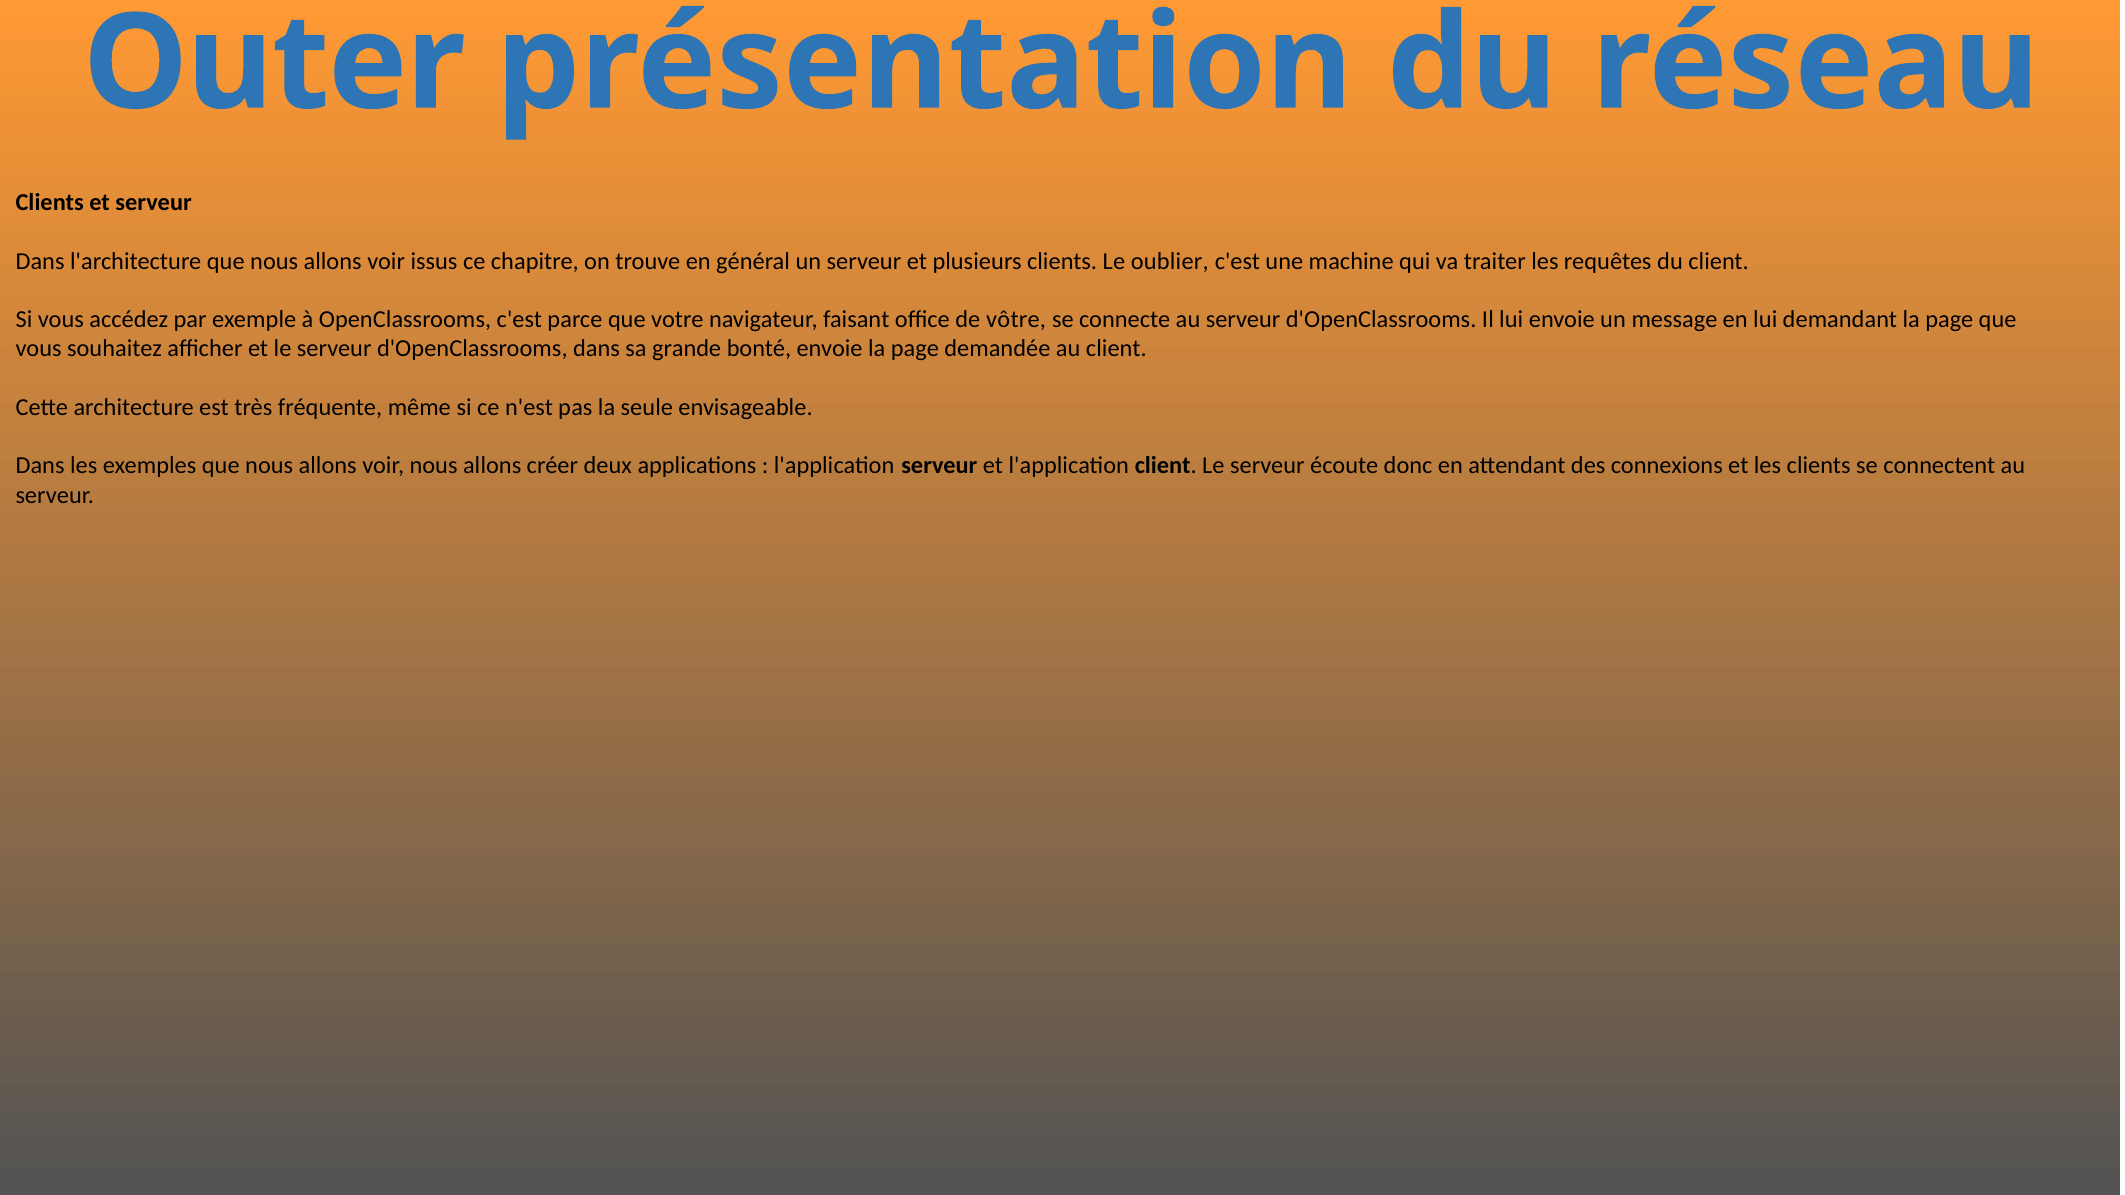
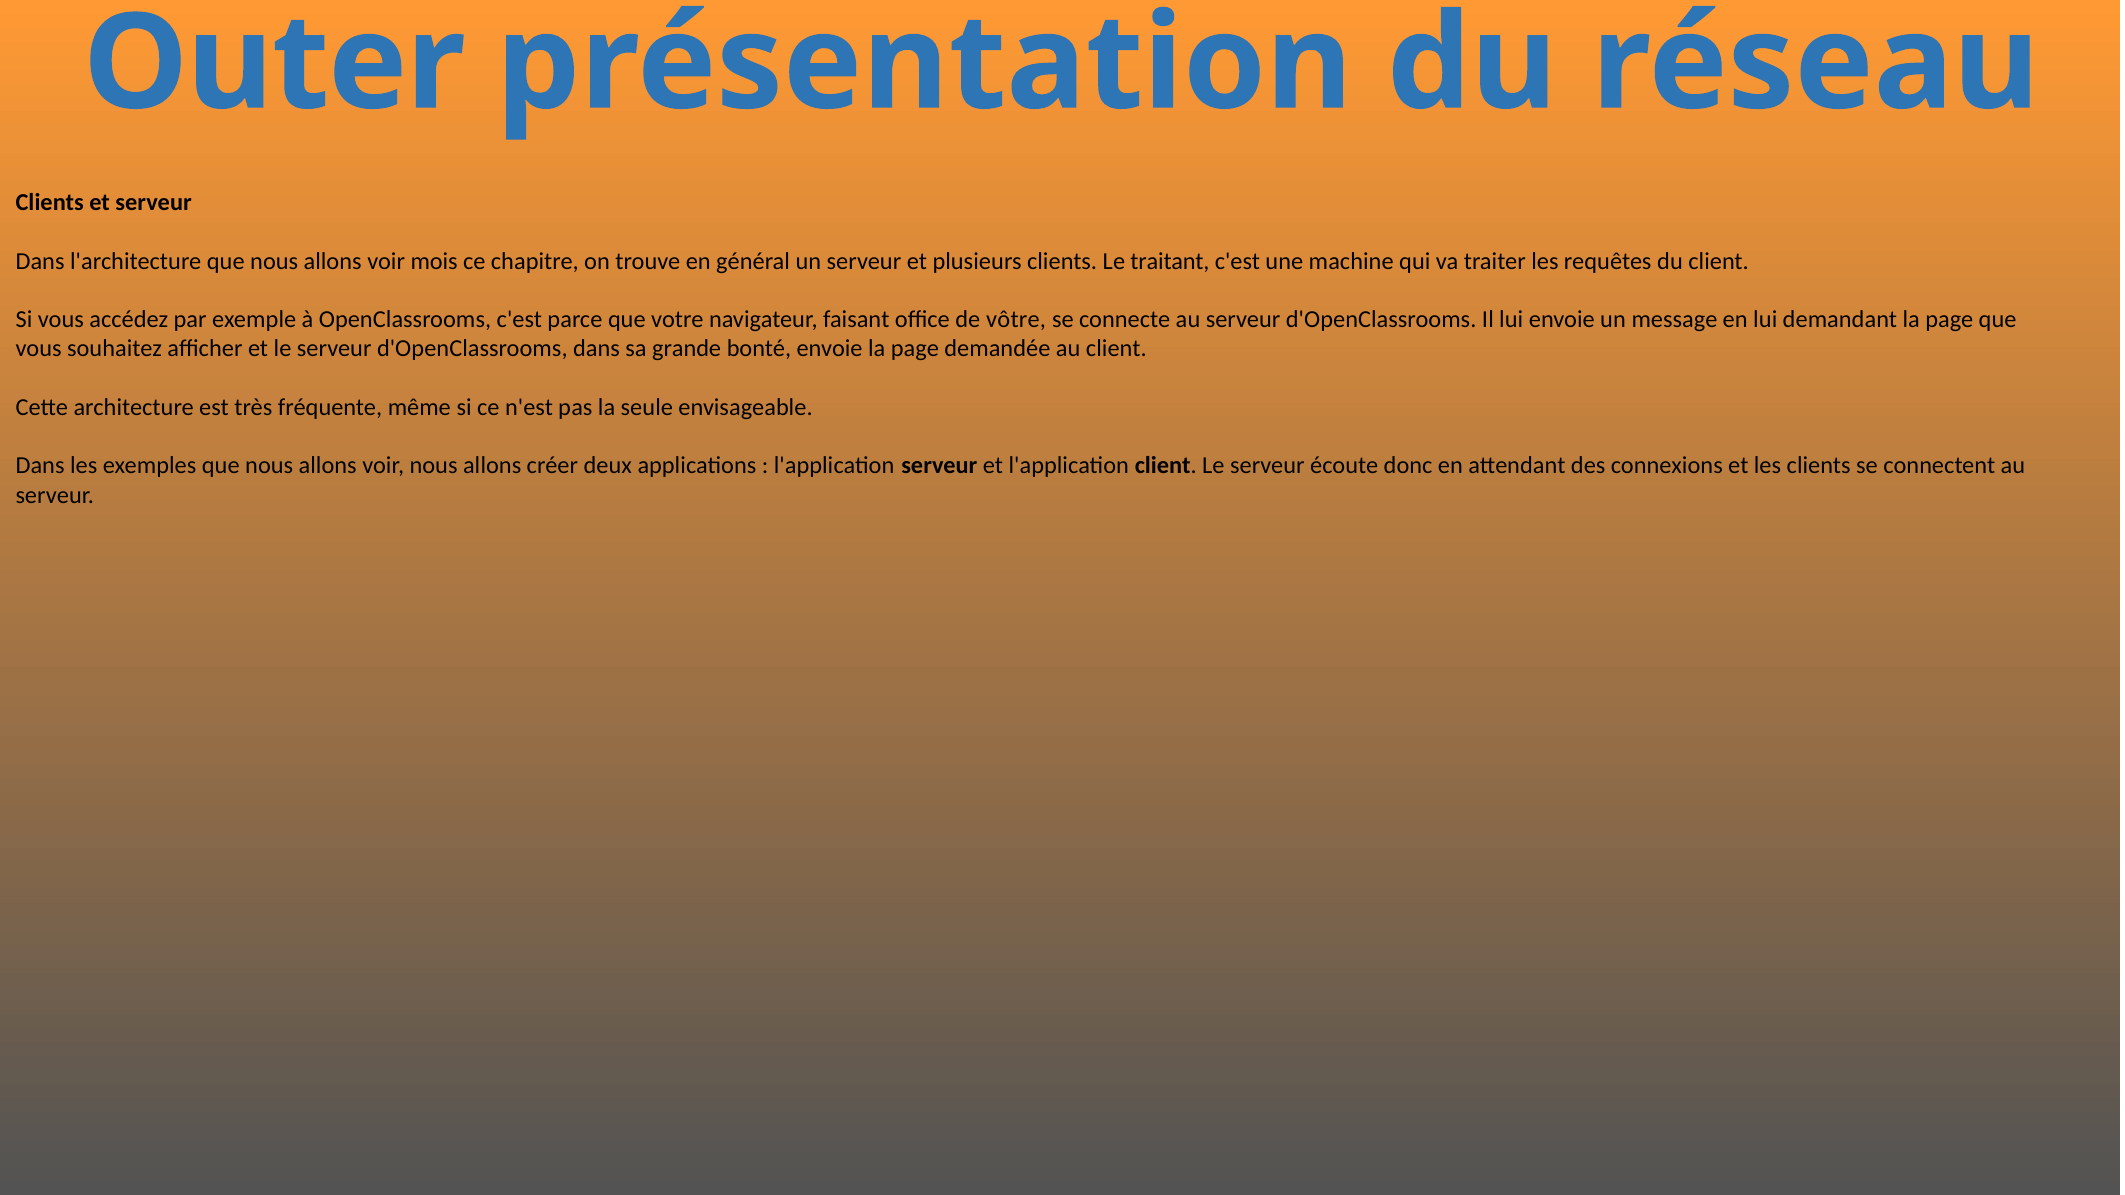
issus: issus -> mois
oublier: oublier -> traitant
